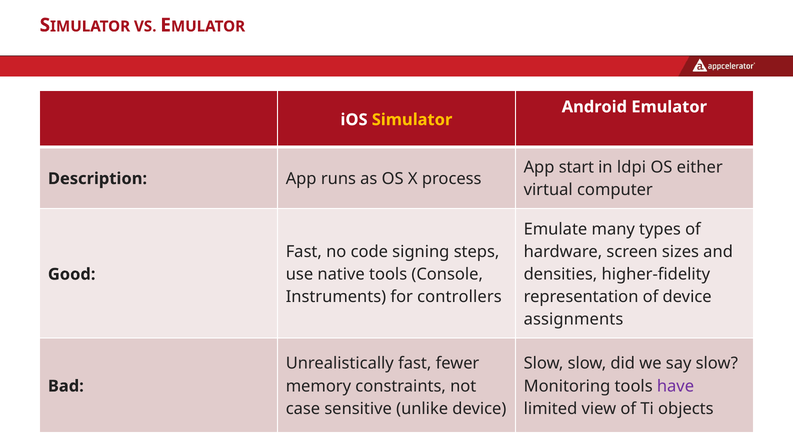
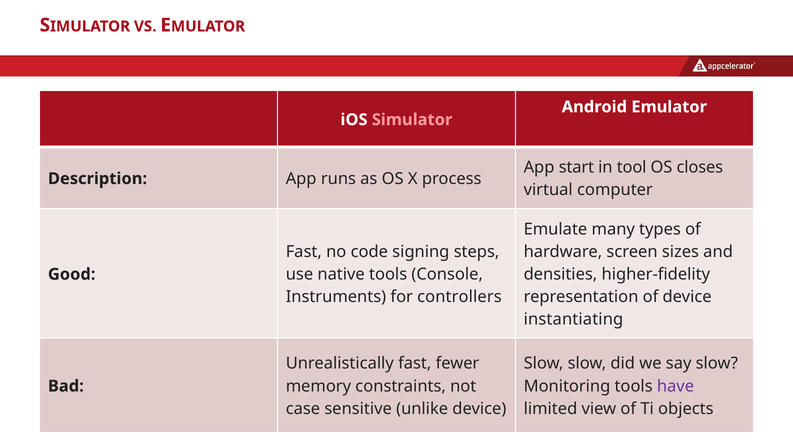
Simulator at (412, 120) colour: yellow -> pink
ldpi: ldpi -> tool
either: either -> closes
assignments: assignments -> instantiating
